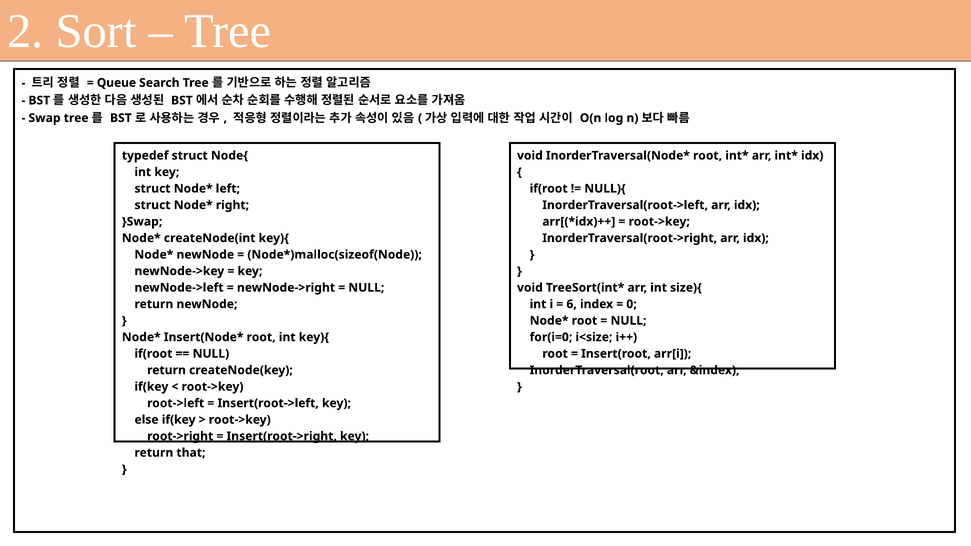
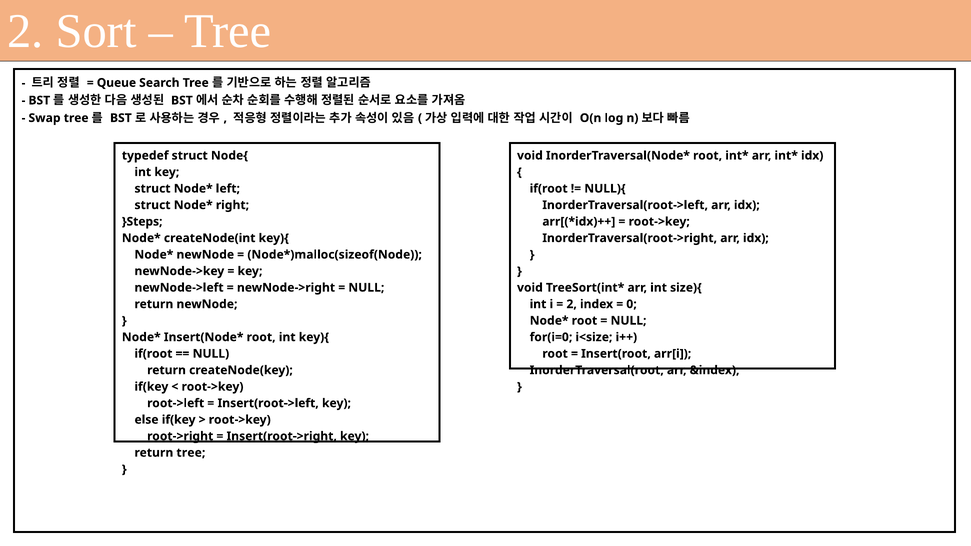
}Swap: }Swap -> }Steps
6 at (572, 304): 6 -> 2
return that: that -> tree
